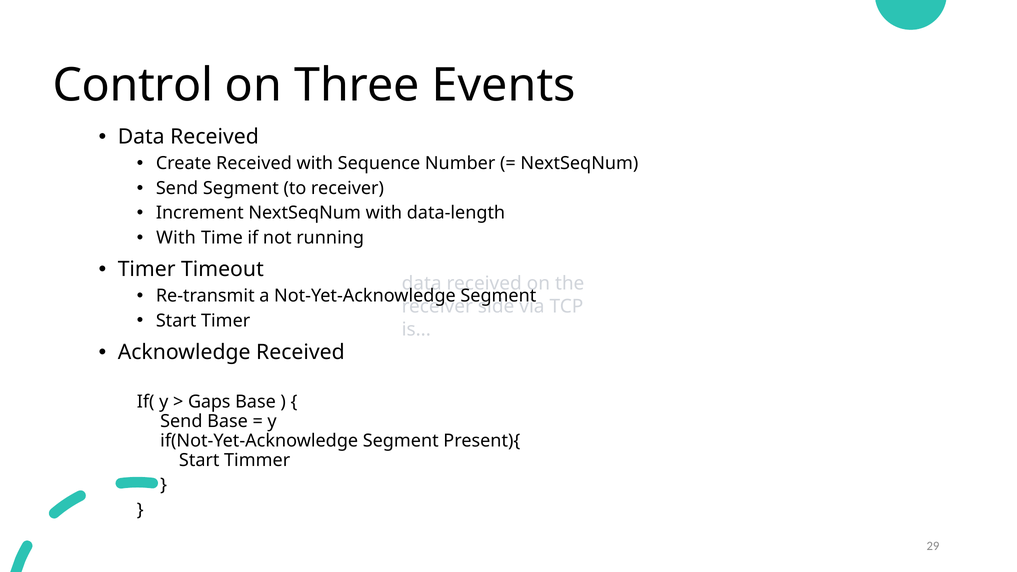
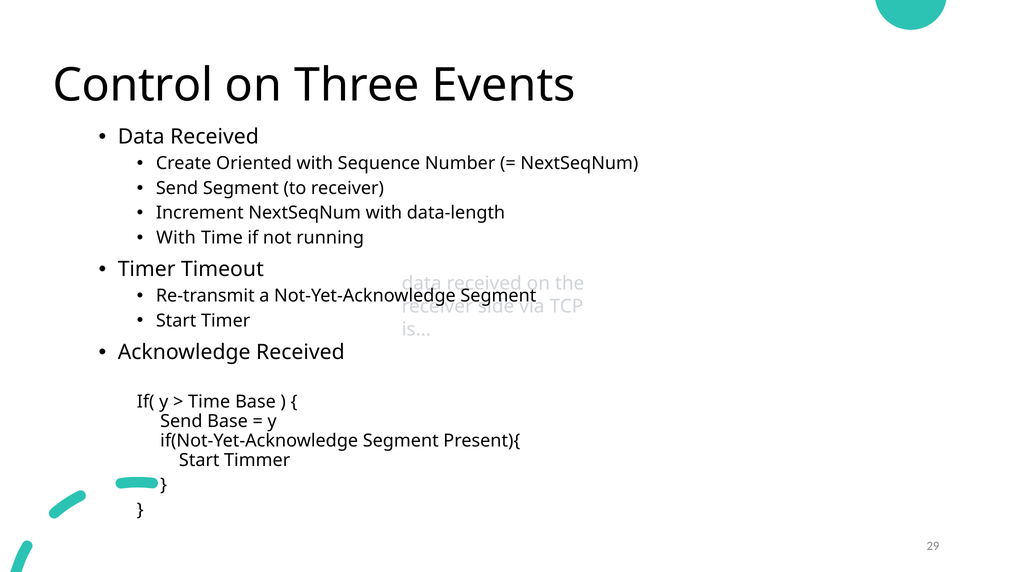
Create Received: Received -> Oriented
Gaps at (209, 402): Gaps -> Time
